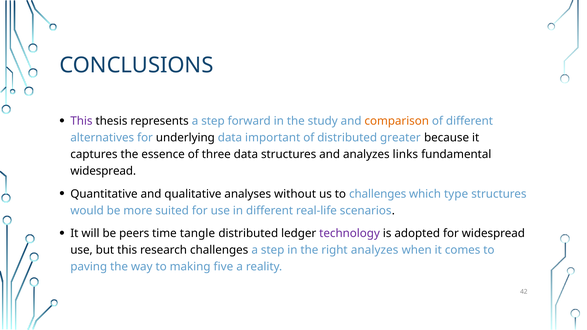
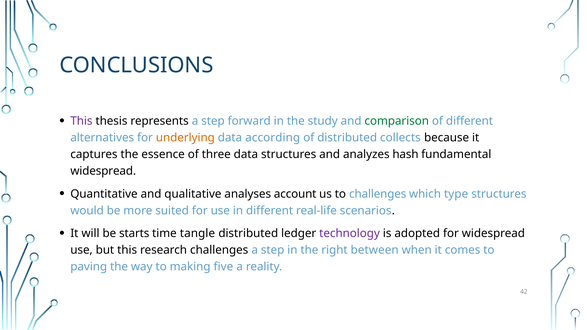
comparison colour: orange -> green
underlying colour: black -> orange
important: important -> according
greater: greater -> collects
links: links -> hash
without: without -> account
peers: peers -> starts
right analyzes: analyzes -> between
